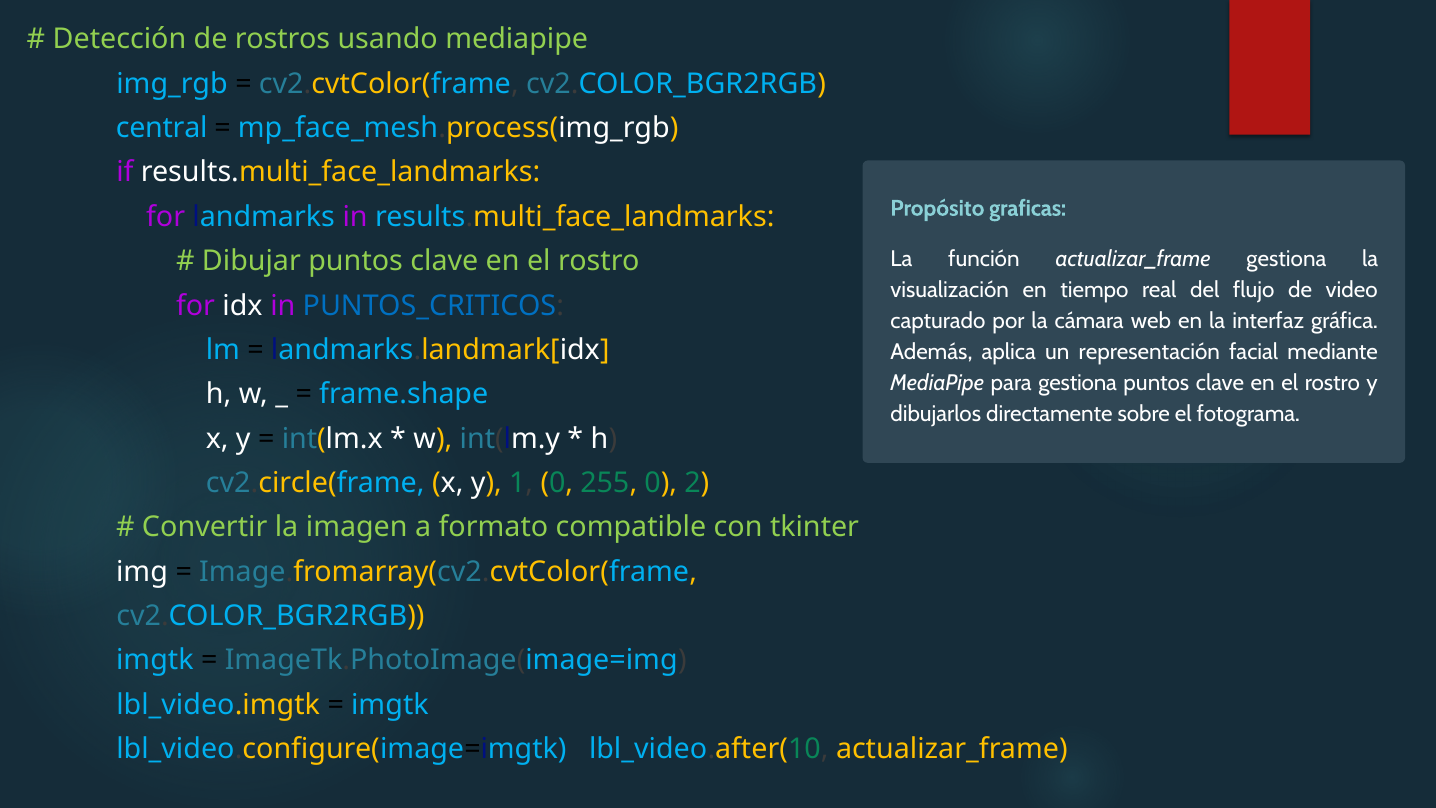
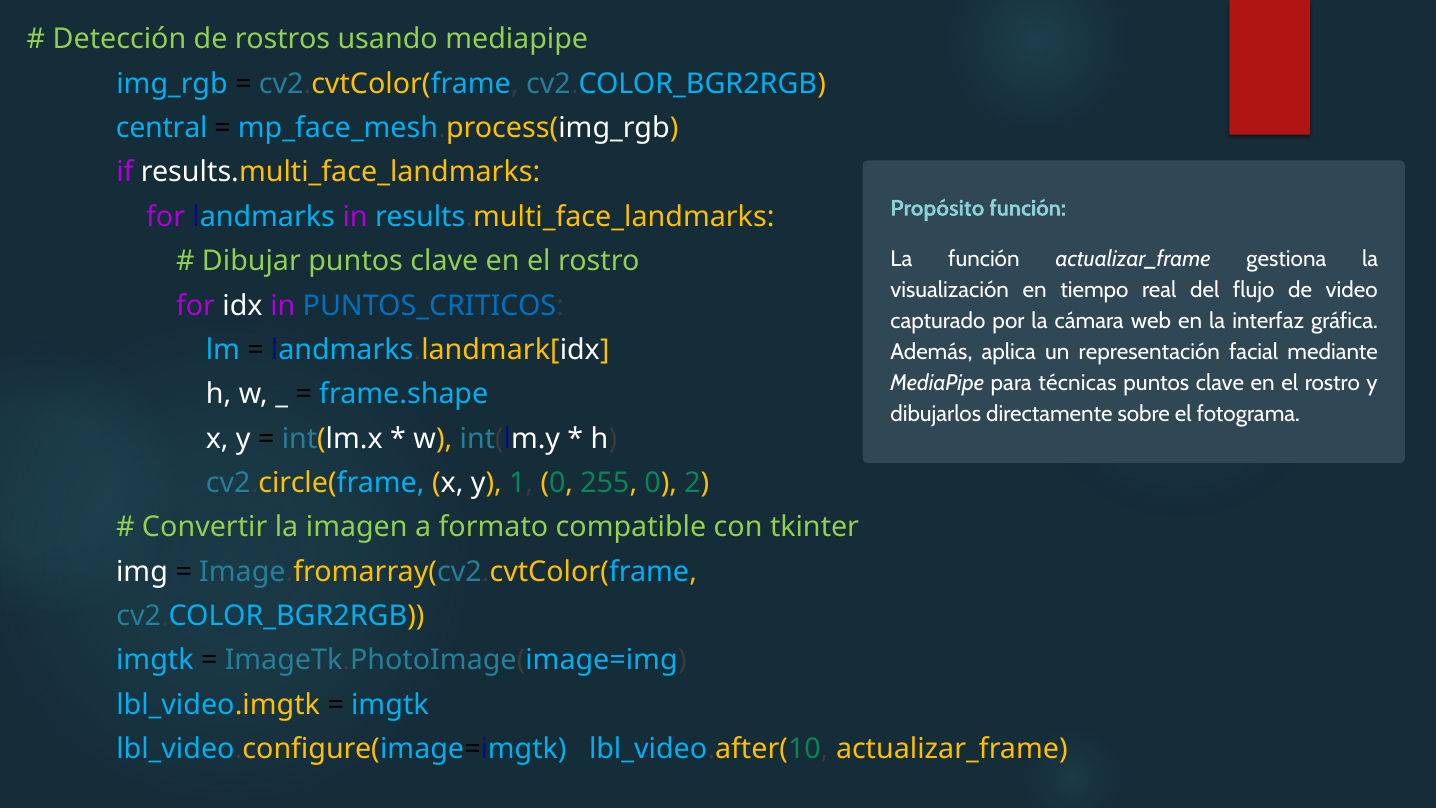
Propósito graficas: graficas -> función
para gestiona: gestiona -> técnicas
